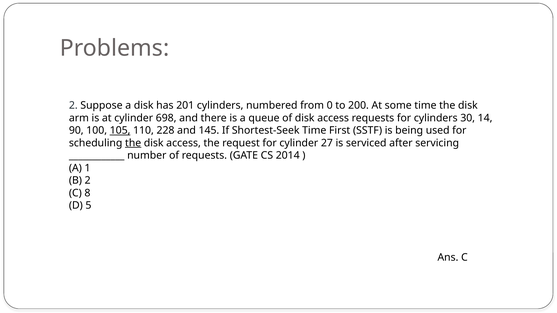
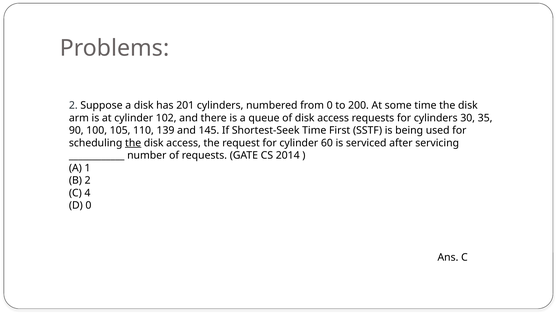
698: 698 -> 102
14: 14 -> 35
105 underline: present -> none
228: 228 -> 139
27: 27 -> 60
8: 8 -> 4
D 5: 5 -> 0
